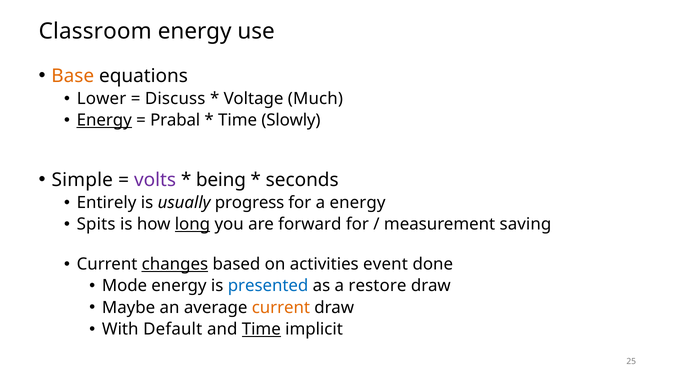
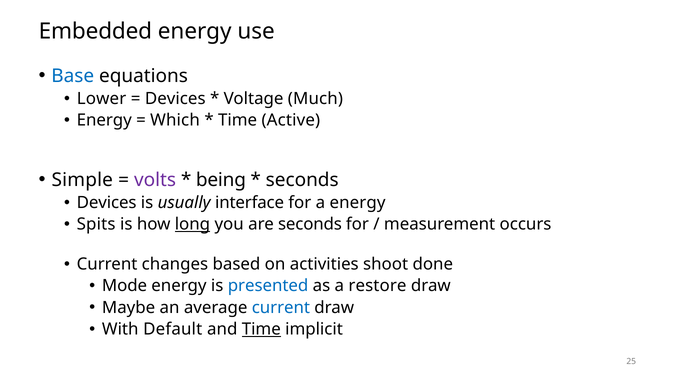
Classroom: Classroom -> Embedded
Base colour: orange -> blue
Discuss at (175, 99): Discuss -> Devices
Energy at (104, 121) underline: present -> none
Prabal: Prabal -> Which
Slowly: Slowly -> Active
Entirely at (107, 203): Entirely -> Devices
progress: progress -> interface
are forward: forward -> seconds
saving: saving -> occurs
changes underline: present -> none
event: event -> shoot
current at (281, 308) colour: orange -> blue
